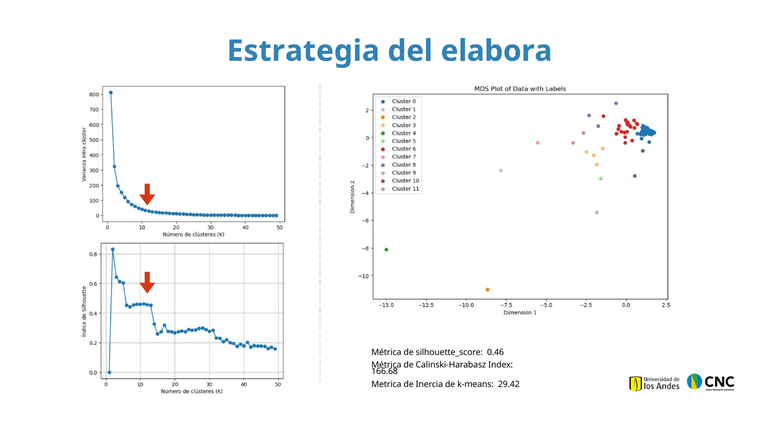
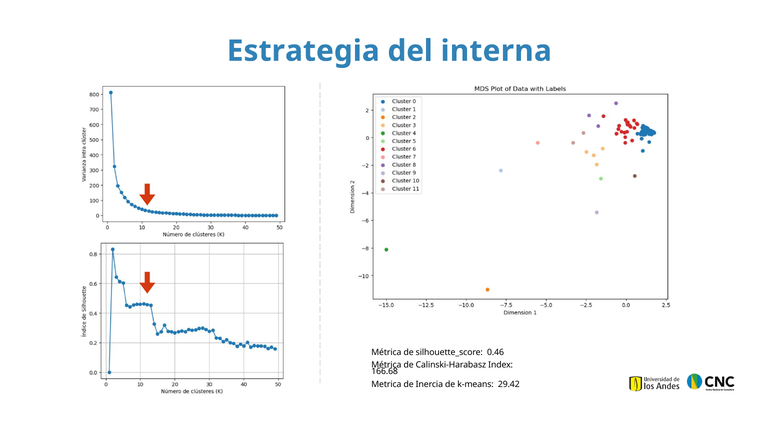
elabora: elabora -> interna
